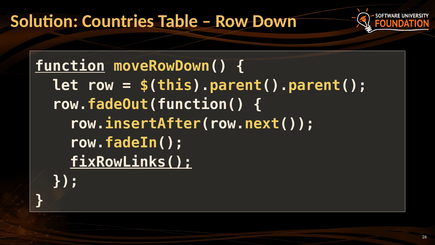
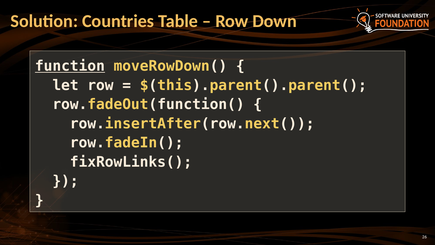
fixRowLinks( underline: present -> none
